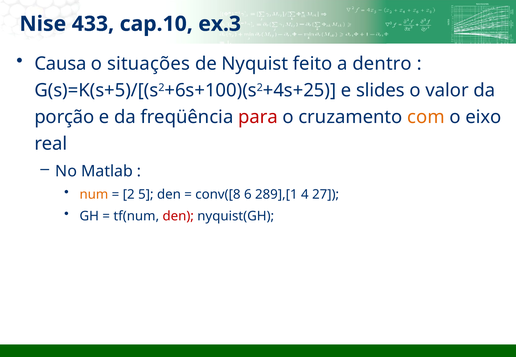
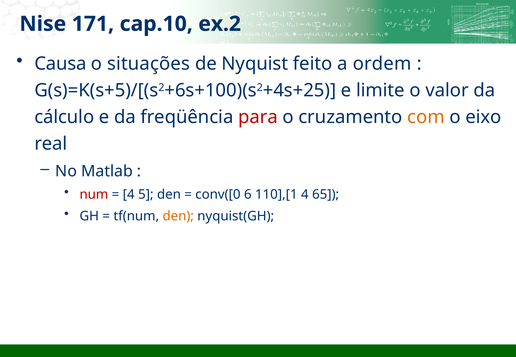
433: 433 -> 171
ex.3: ex.3 -> ex.2
dentro: dentro -> ordem
slides: slides -> limite
porção: porção -> cálculo
num colour: orange -> red
2 at (129, 194): 2 -> 4
conv([8: conv([8 -> conv([0
289],[1: 289],[1 -> 110],[1
27: 27 -> 65
den at (178, 216) colour: red -> orange
